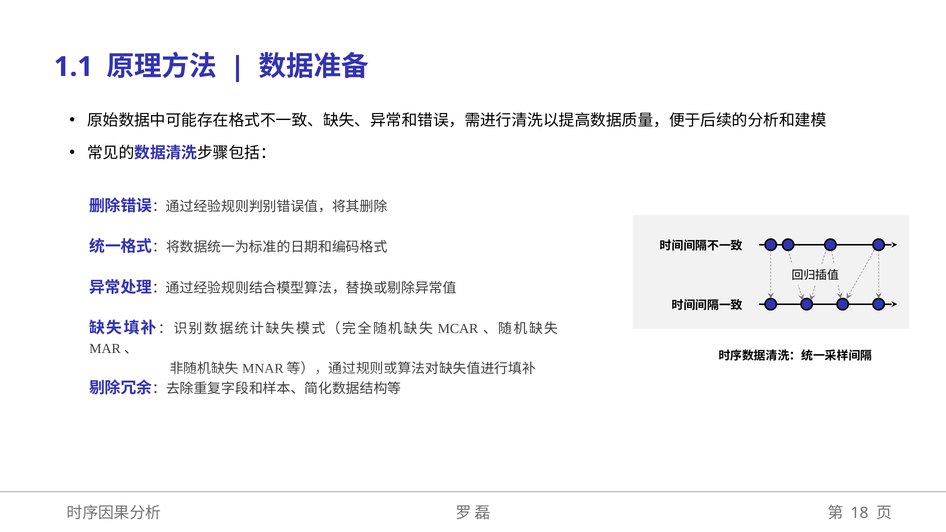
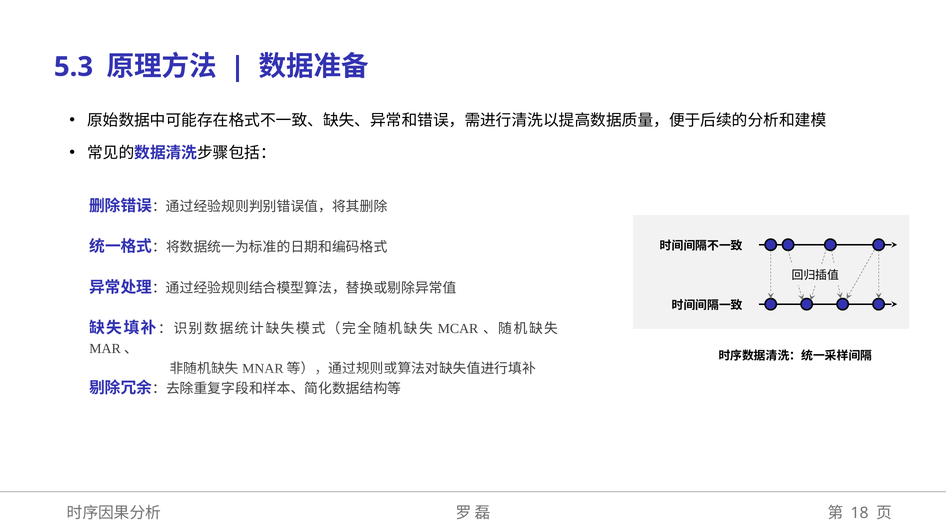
1.1: 1.1 -> 5.3
